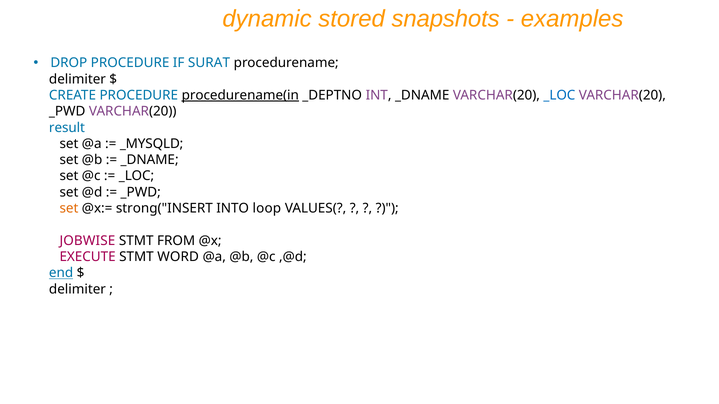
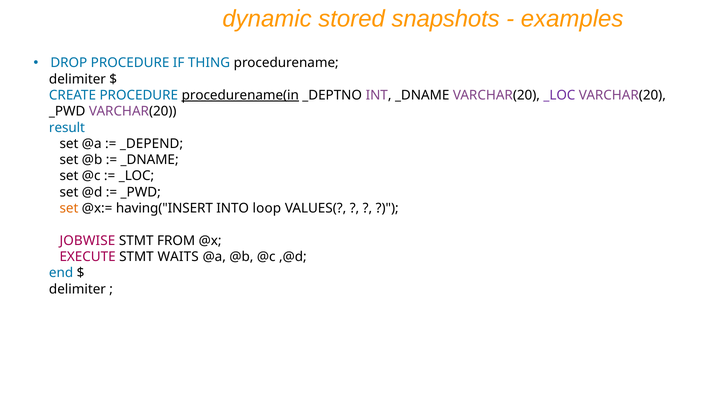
SURAT: SURAT -> THING
_LOC at (559, 95) colour: blue -> purple
_MYSQLD: _MYSQLD -> _DEPEND
strong("INSERT: strong("INSERT -> having("INSERT
WORD: WORD -> WAITS
end underline: present -> none
